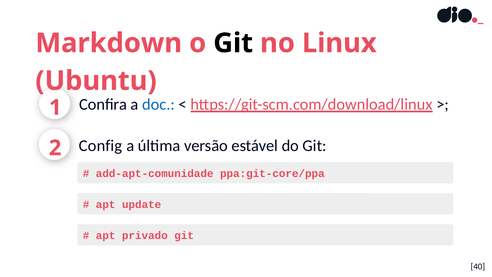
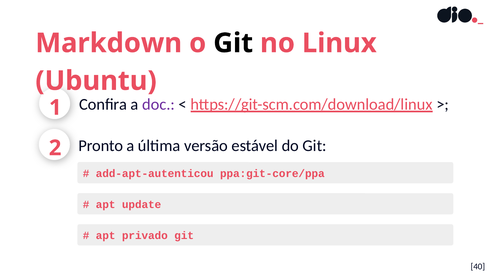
doc colour: blue -> purple
Config: Config -> Pronto
add-apt-comunidade: add-apt-comunidade -> add-apt-autenticou
